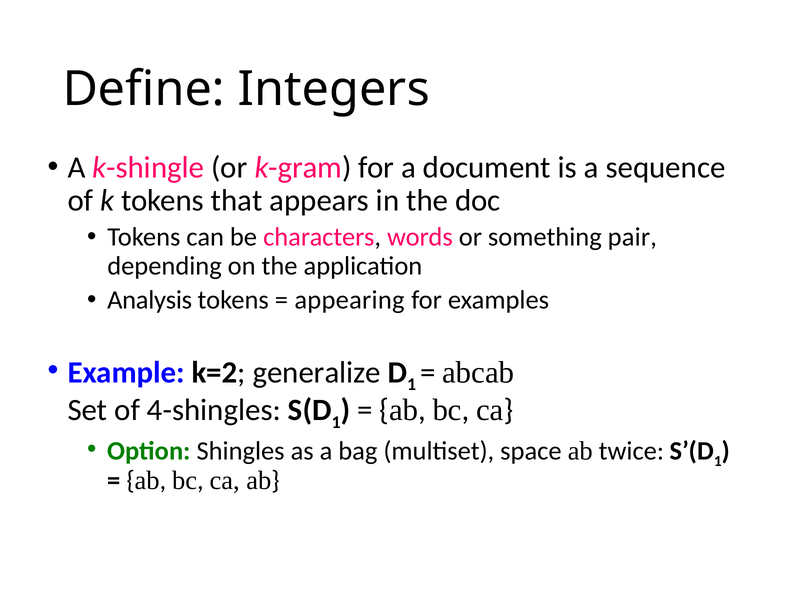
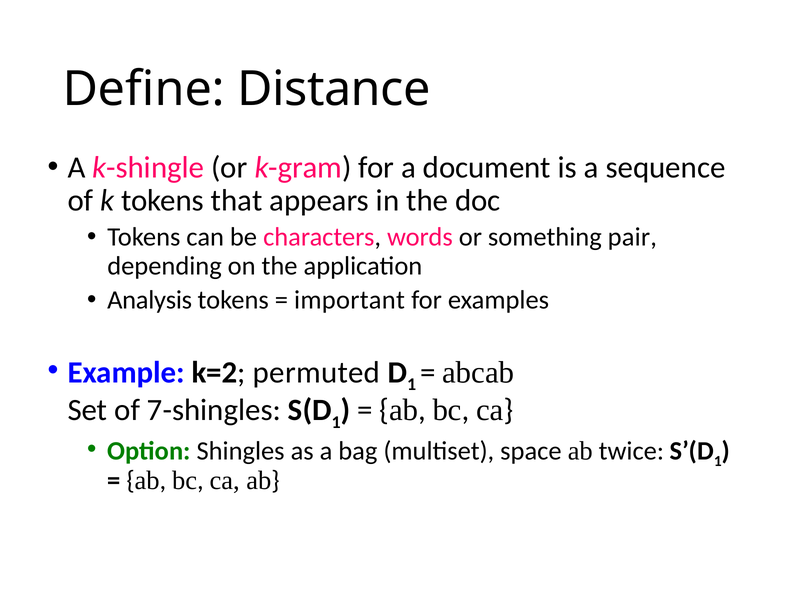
Integers: Integers -> Distance
appearing: appearing -> important
generalize: generalize -> permuted
4-shingles: 4-shingles -> 7-shingles
